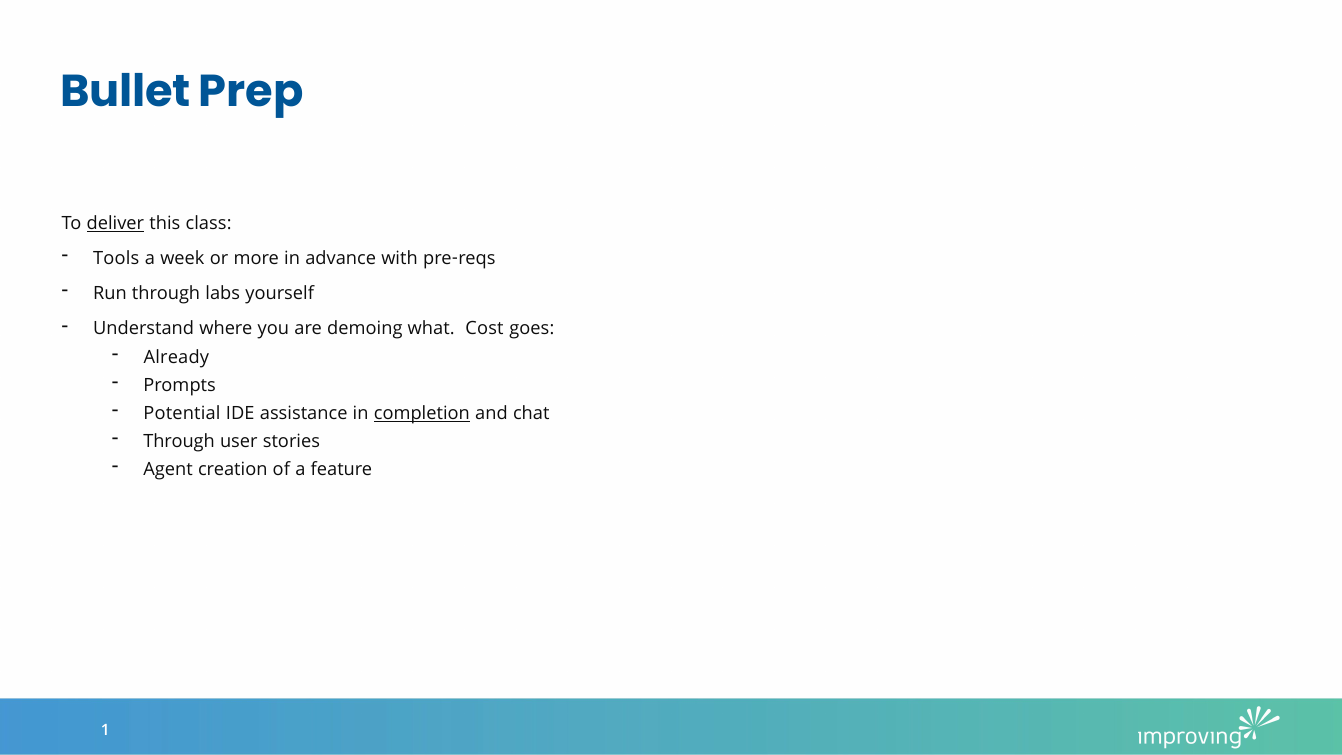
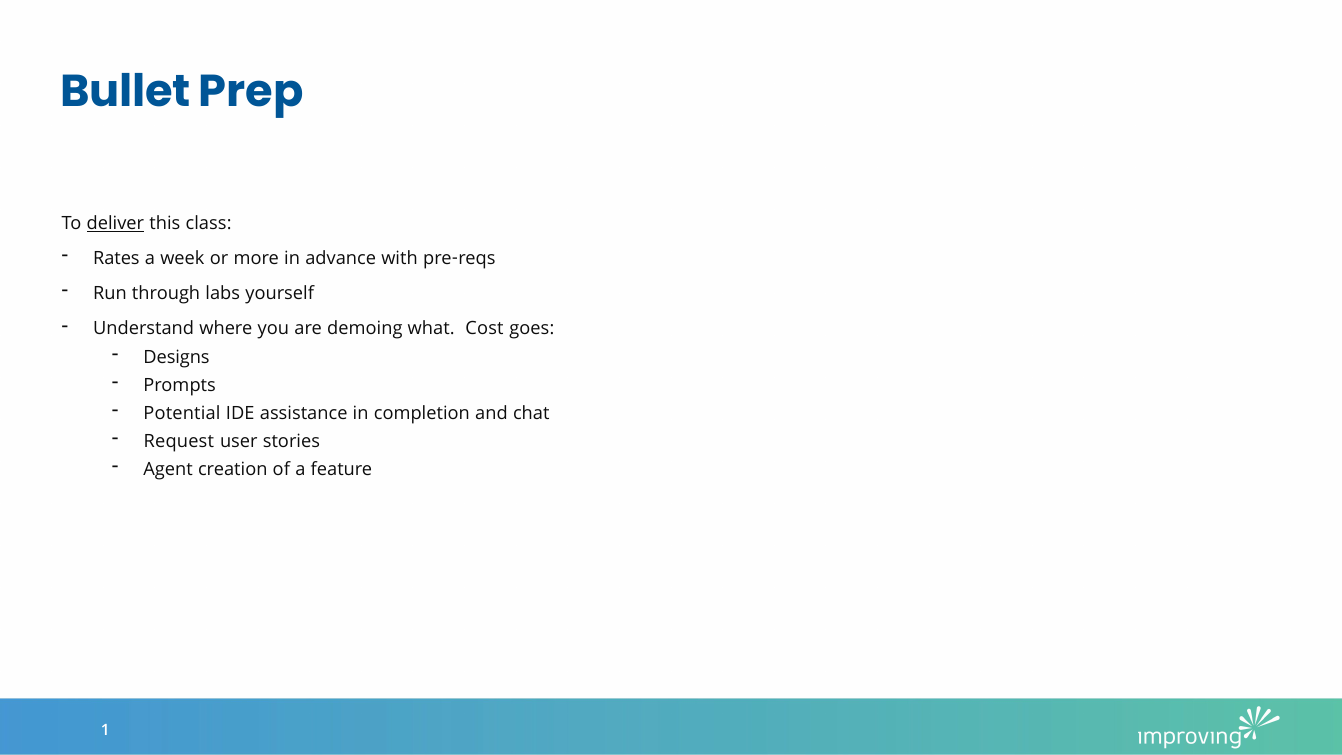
Tools: Tools -> Rates
Already: Already -> Designs
completion underline: present -> none
Through at (179, 441): Through -> Request
